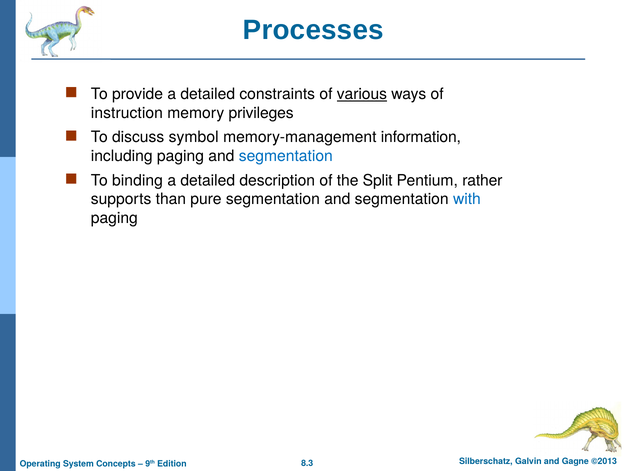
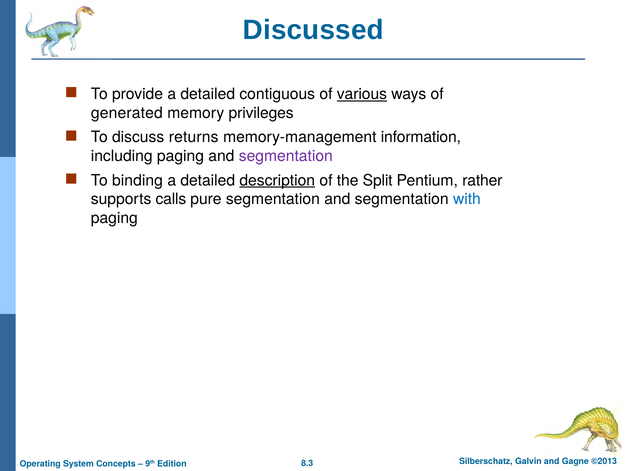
Processes: Processes -> Discussed
constraints: constraints -> contiguous
instruction: instruction -> generated
symbol: symbol -> returns
segmentation at (286, 156) colour: blue -> purple
description underline: none -> present
than: than -> calls
